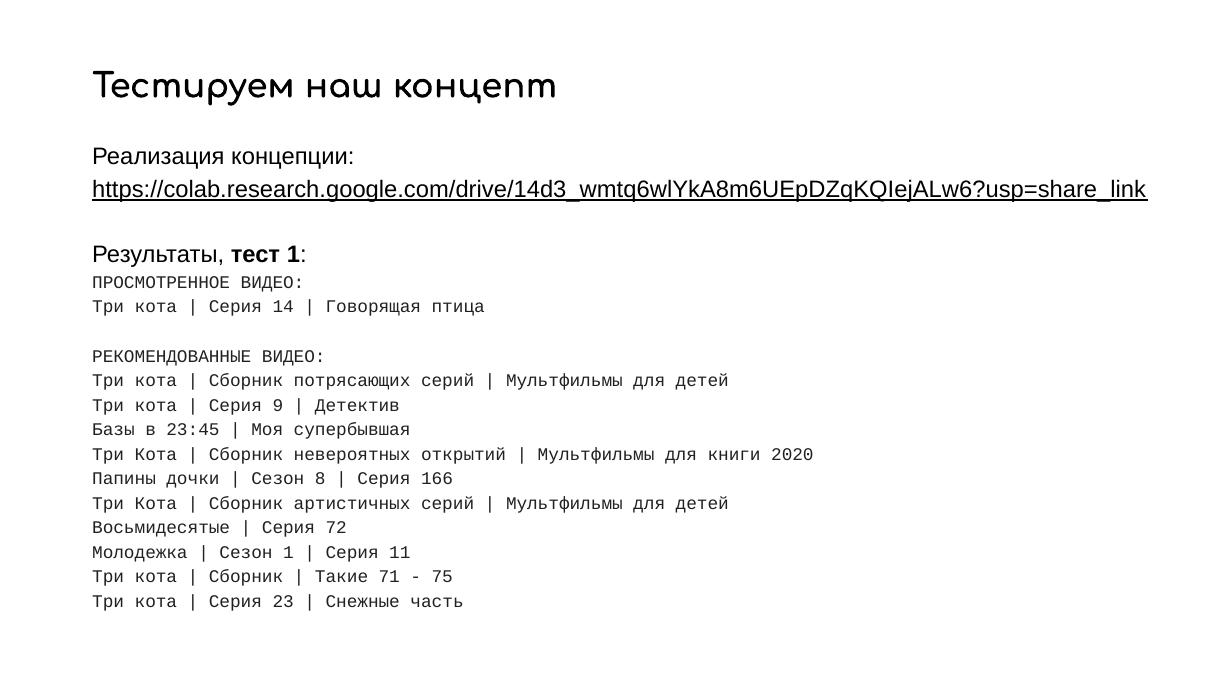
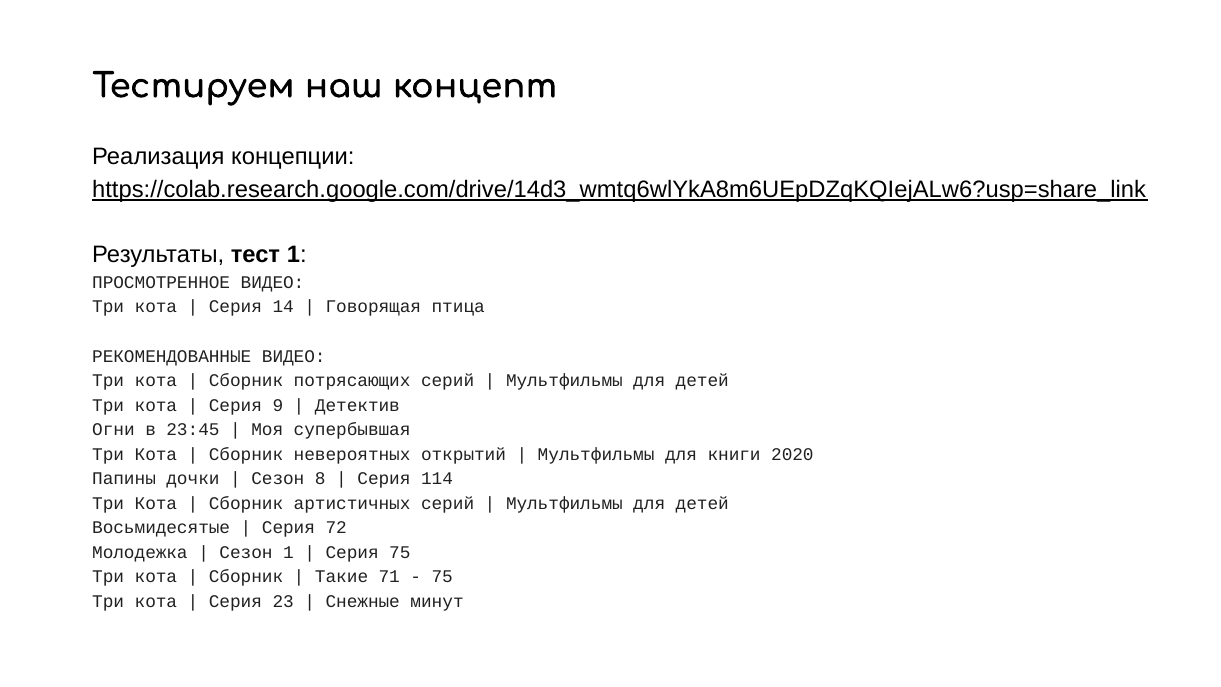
Базы: Базы -> Огни
166: 166 -> 114
Серия 11: 11 -> 75
часть: часть -> минут
